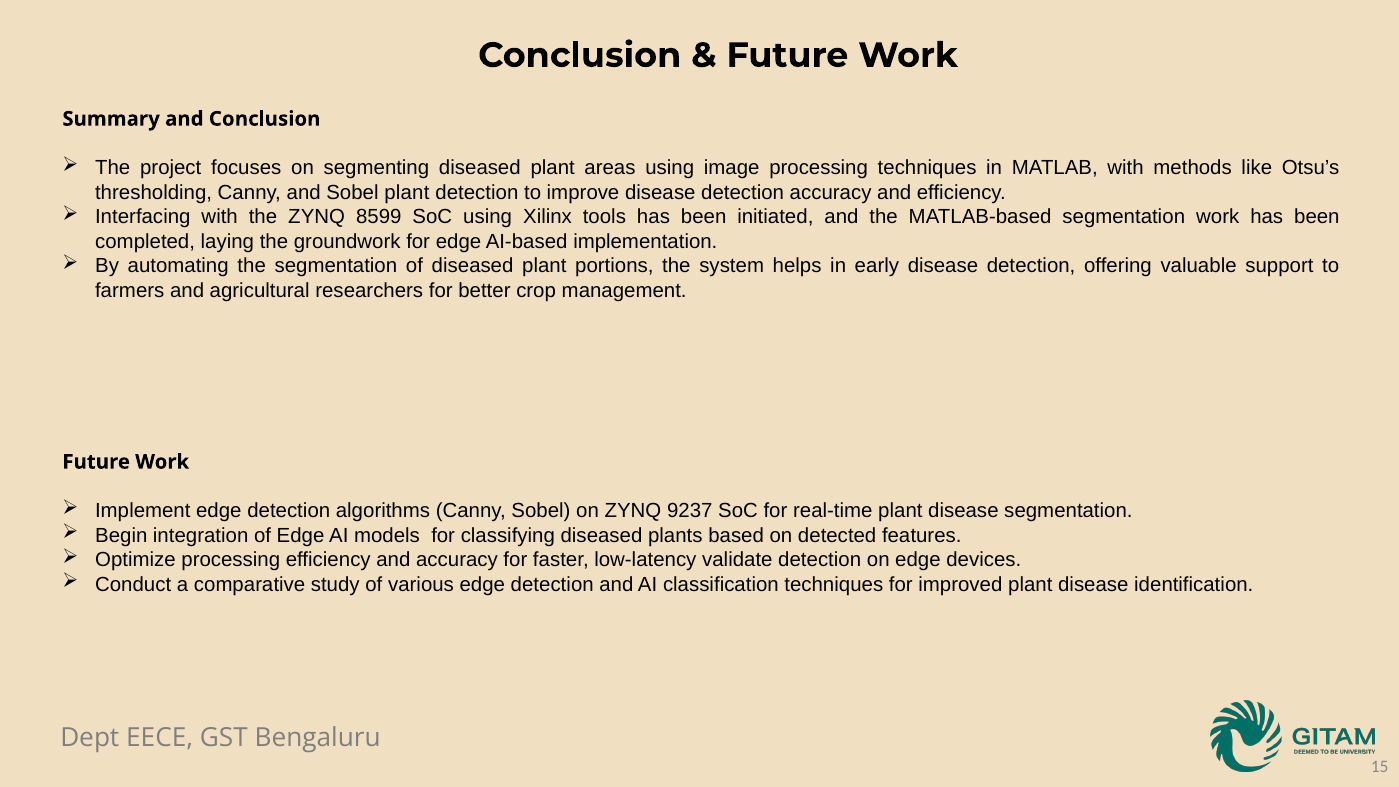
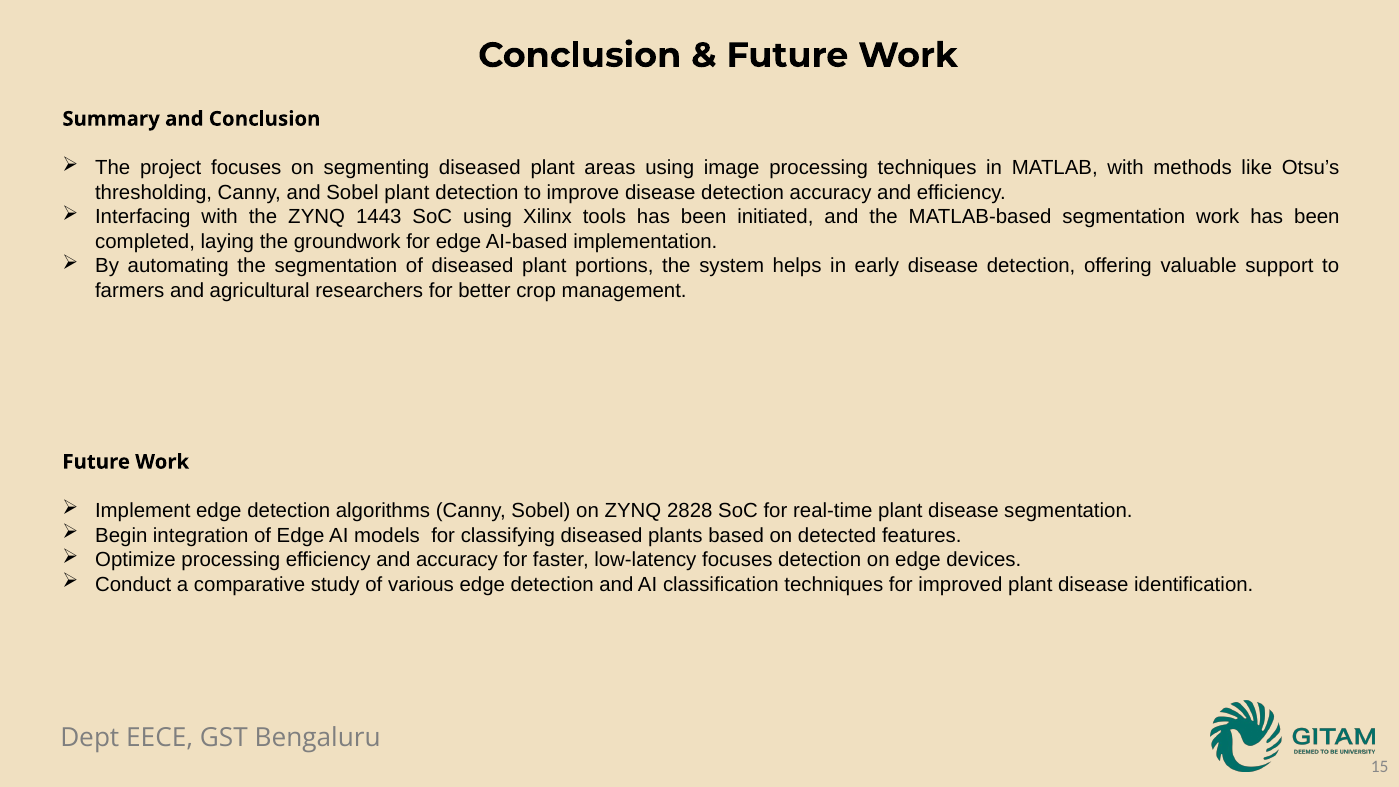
8599: 8599 -> 1443
9237: 9237 -> 2828
low-latency validate: validate -> focuses
